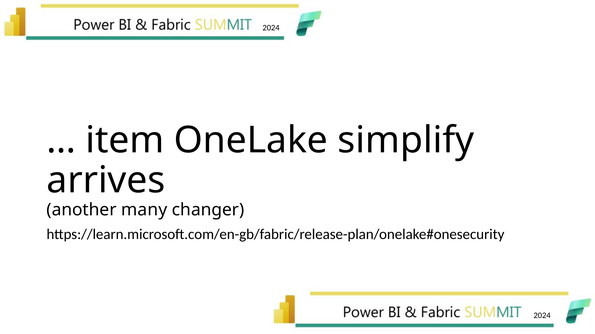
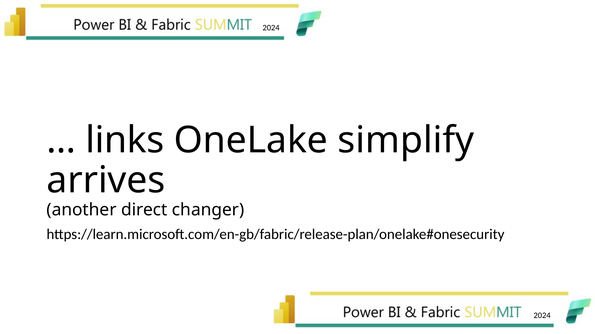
item: item -> links
many: many -> direct
